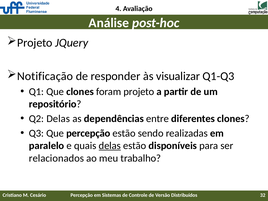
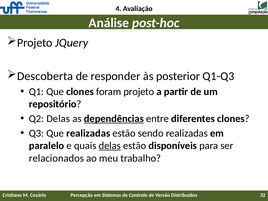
Notificação: Notificação -> Descoberta
visualizar: visualizar -> posterior
dependências underline: none -> present
Que percepção: percepção -> realizadas
